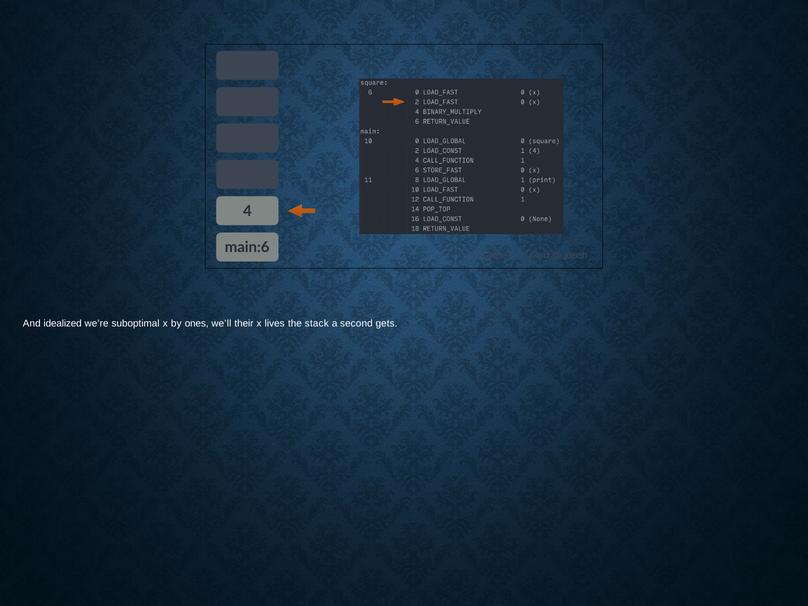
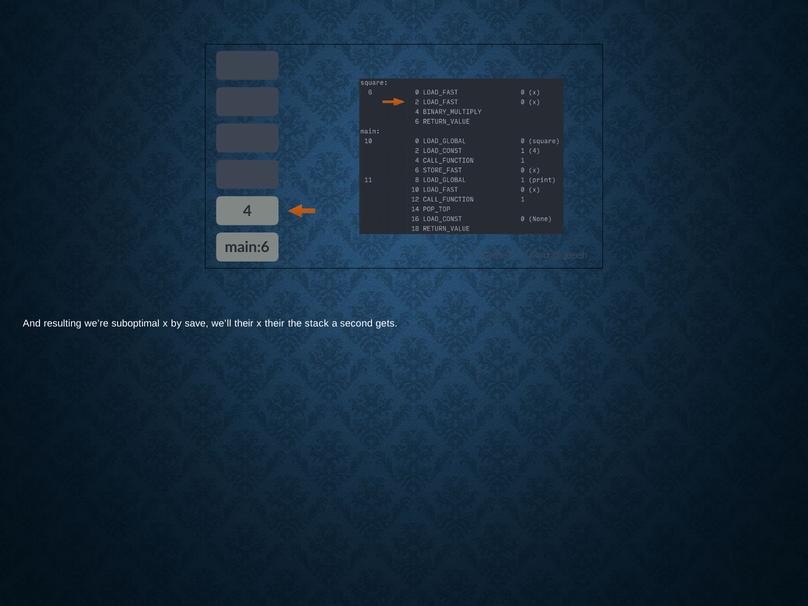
idealized: idealized -> resulting
ones: ones -> save
x lives: lives -> their
